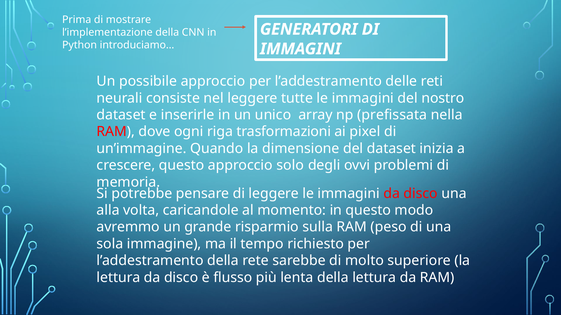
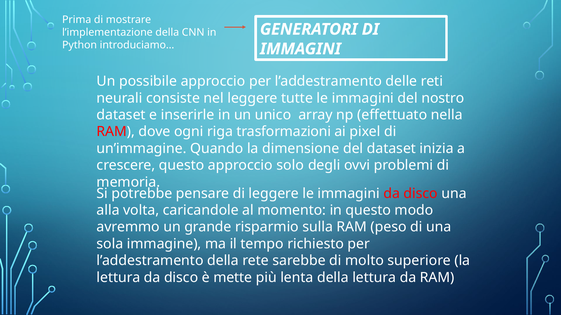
prefissata: prefissata -> effettuato
flusso: flusso -> mette
